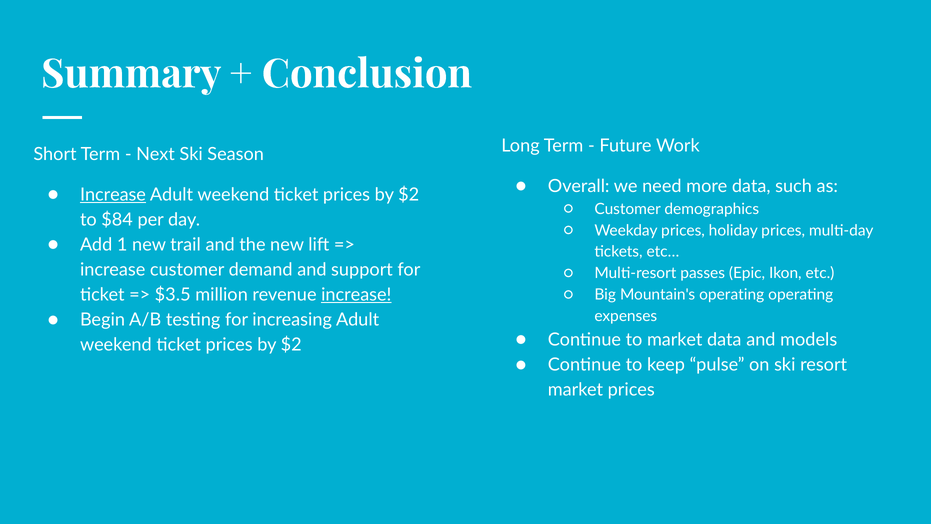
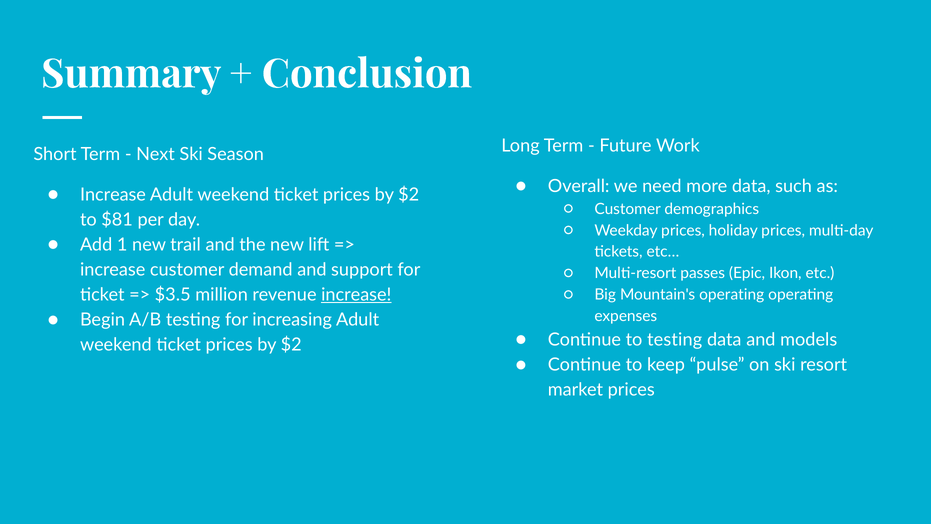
Increase at (113, 194) underline: present -> none
$84: $84 -> $81
to market: market -> testing
